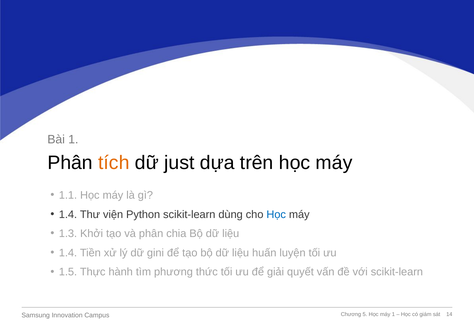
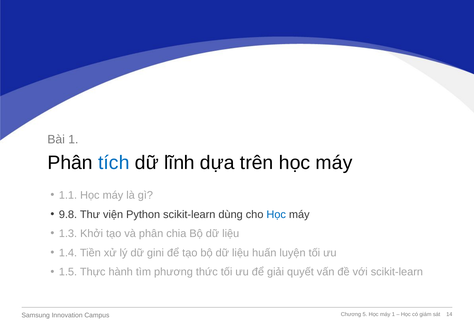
tích colour: orange -> blue
just: just -> lĩnh
1.4 at (68, 215): 1.4 -> 9.8
